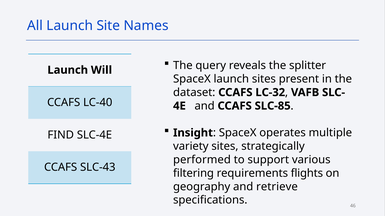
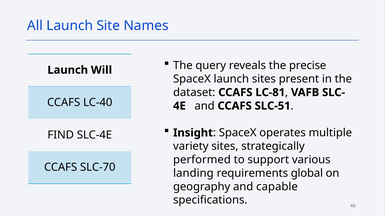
splitter: splitter -> precise
LC-32: LC-32 -> LC-81
SLC-85: SLC-85 -> SLC-51
SLC-43: SLC-43 -> SLC-70
filtering: filtering -> landing
flights: flights -> global
retrieve: retrieve -> capable
